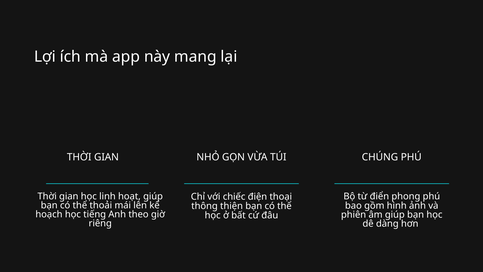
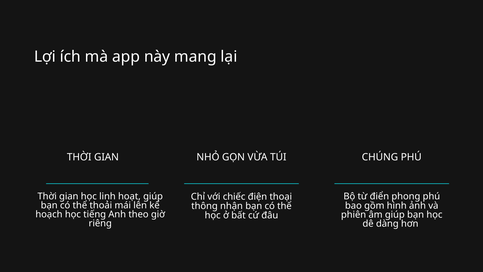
thiện: thiện -> nhận
